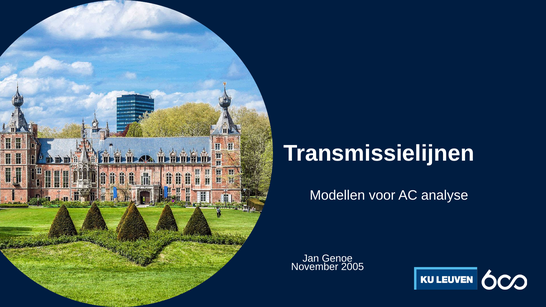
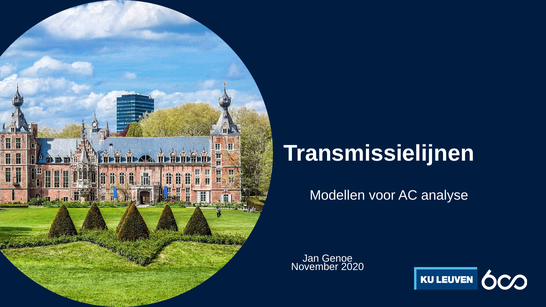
2005: 2005 -> 2020
